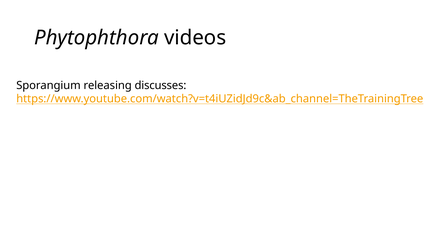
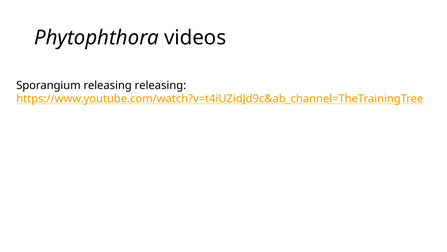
releasing discusses: discusses -> releasing
